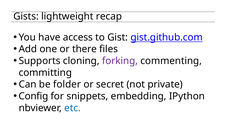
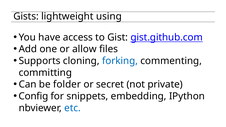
recap: recap -> using
there: there -> allow
forking colour: purple -> blue
